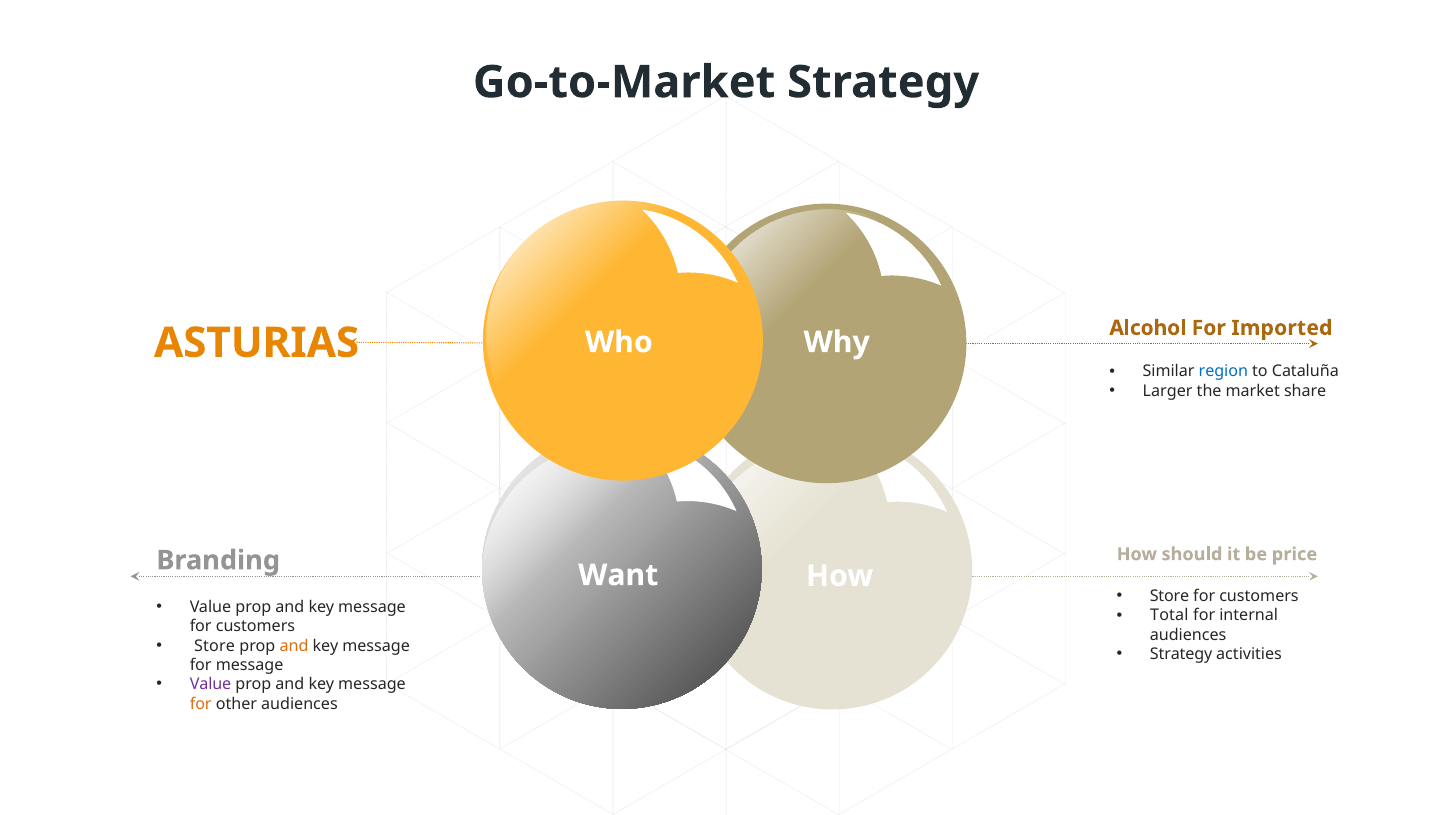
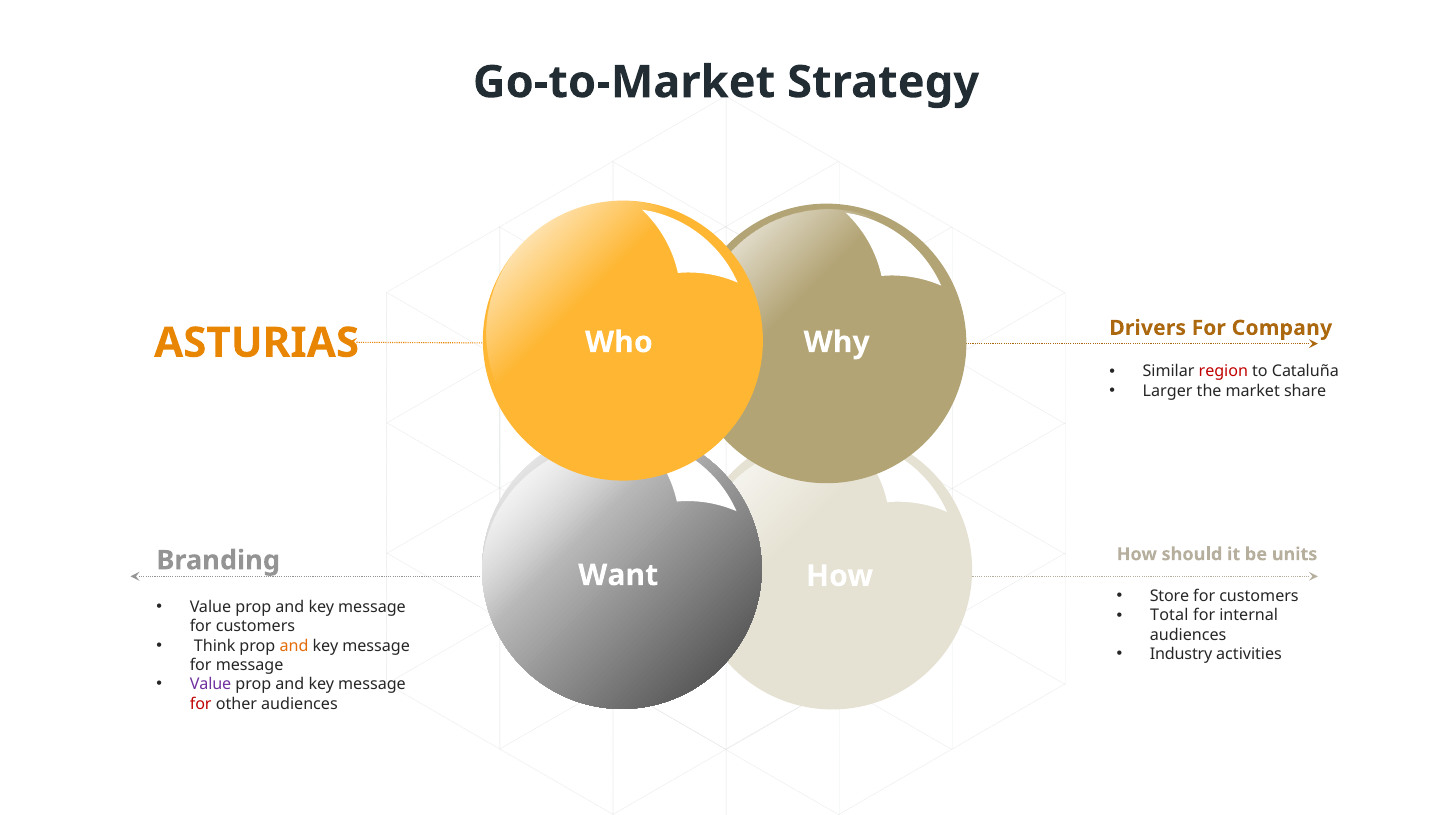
Alcohol: Alcohol -> Drivers
Imported: Imported -> Company
region colour: blue -> red
price: price -> units
Store at (215, 646): Store -> Think
Strategy at (1181, 654): Strategy -> Industry
for at (201, 704) colour: orange -> red
